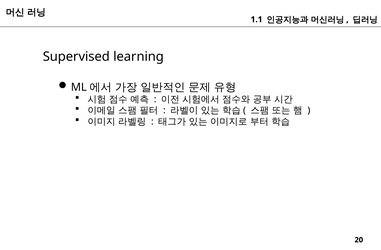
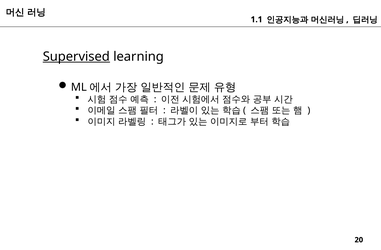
Supervised underline: none -> present
